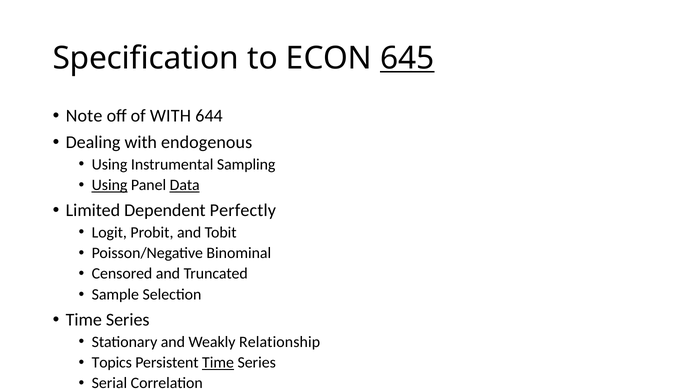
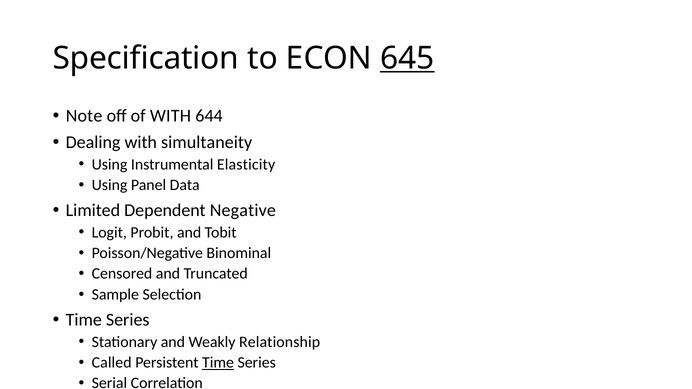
endogenous: endogenous -> simultaneity
Sampling: Sampling -> Elasticity
Using at (110, 185) underline: present -> none
Data underline: present -> none
Perfectly: Perfectly -> Negative
Topics: Topics -> Called
